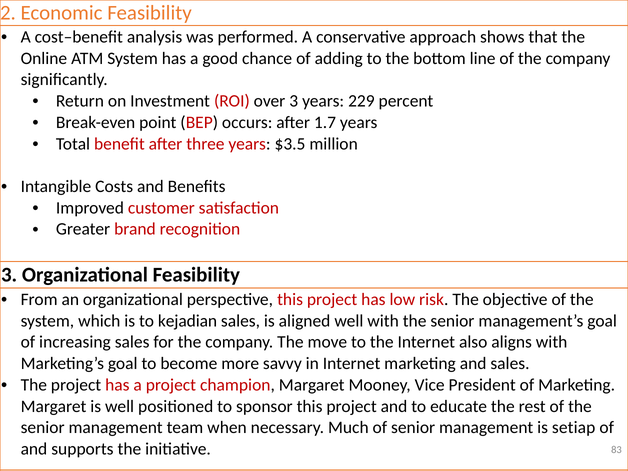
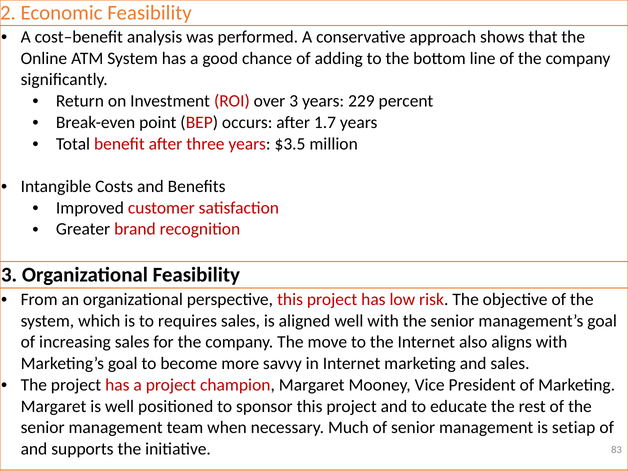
kejadian: kejadian -> requires
